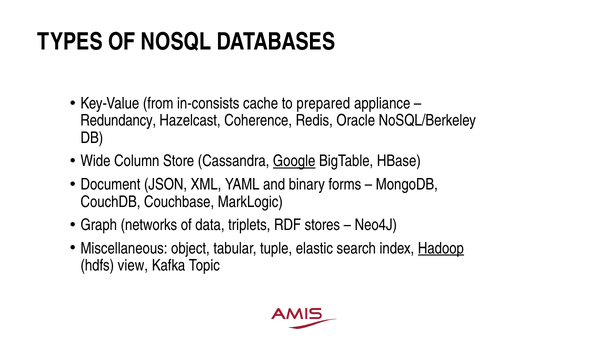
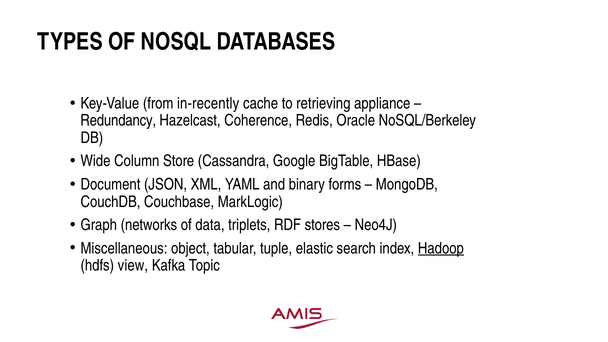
in-consists: in-consists -> in-recently
prepared: prepared -> retrieving
Google underline: present -> none
